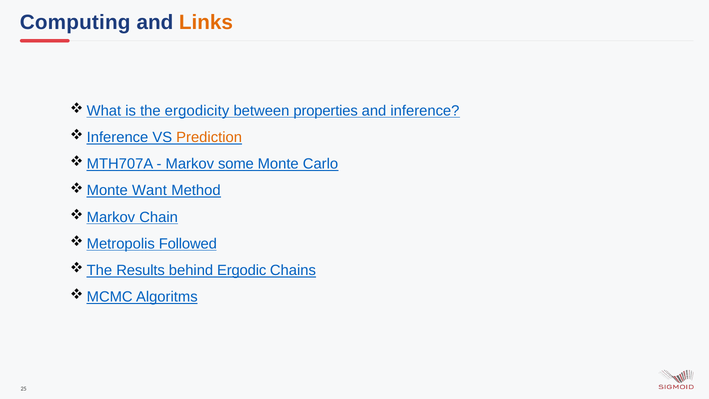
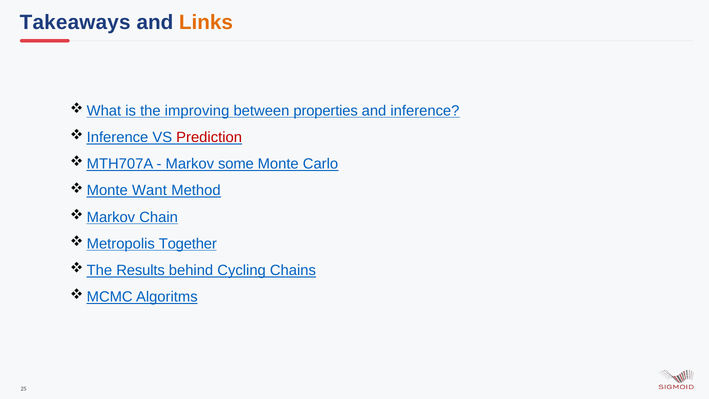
Computing: Computing -> Takeaways
ergodicity: ergodicity -> improving
Prediction colour: orange -> red
Followed: Followed -> Together
Ergodic: Ergodic -> Cycling
